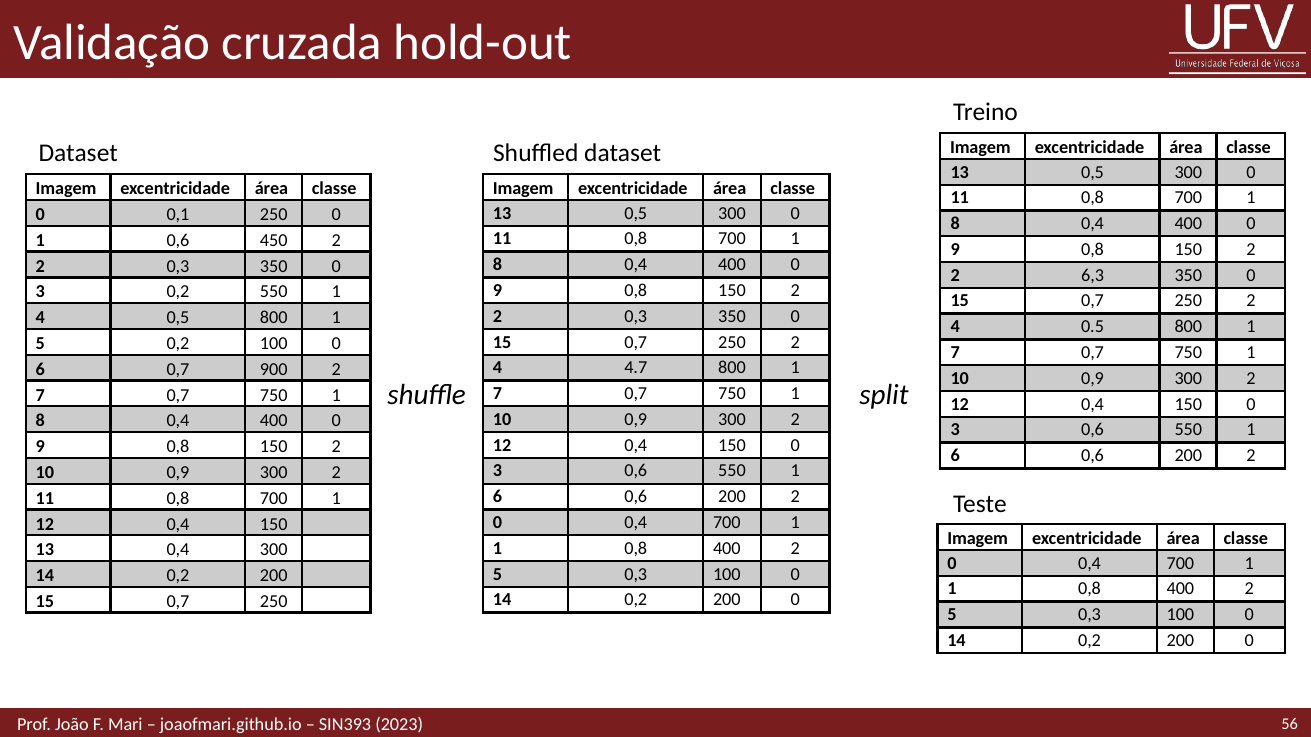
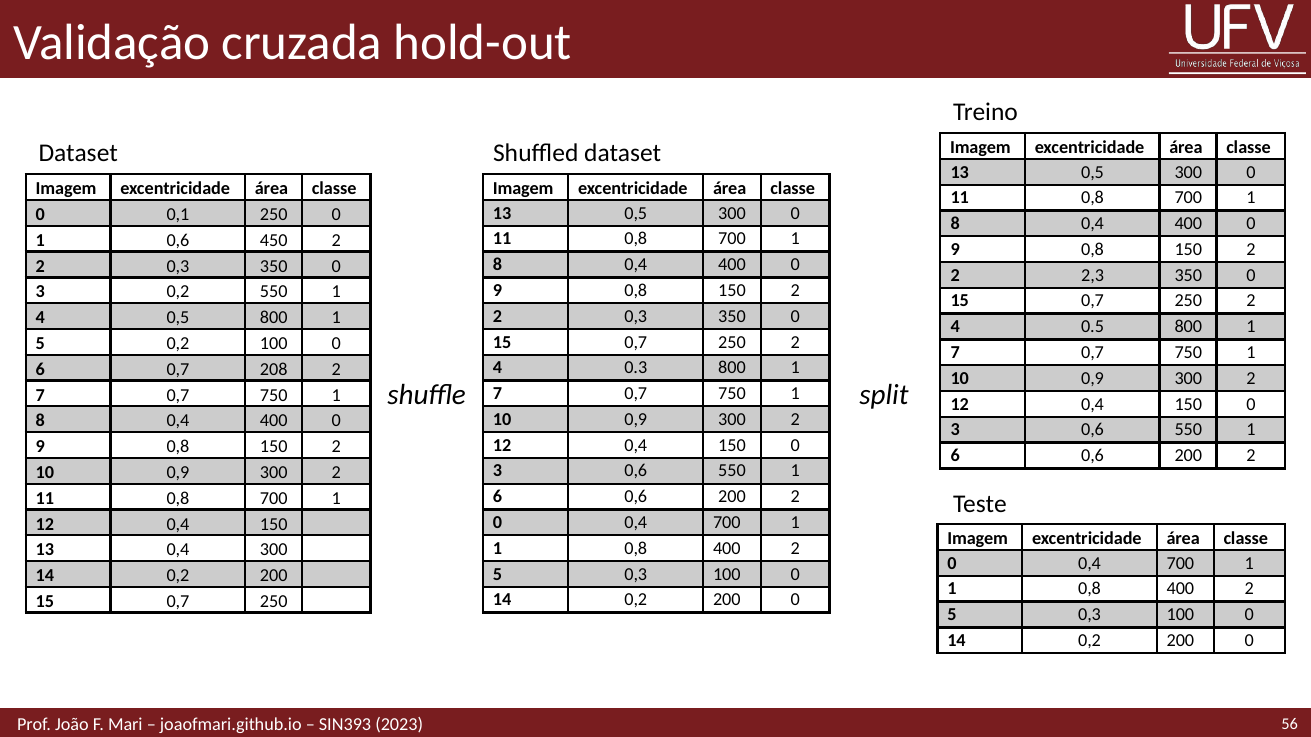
6,3: 6,3 -> 2,3
4.7: 4.7 -> 0.3
900: 900 -> 208
